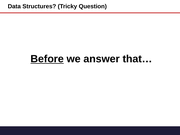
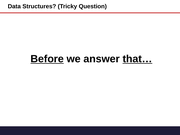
that… underline: none -> present
